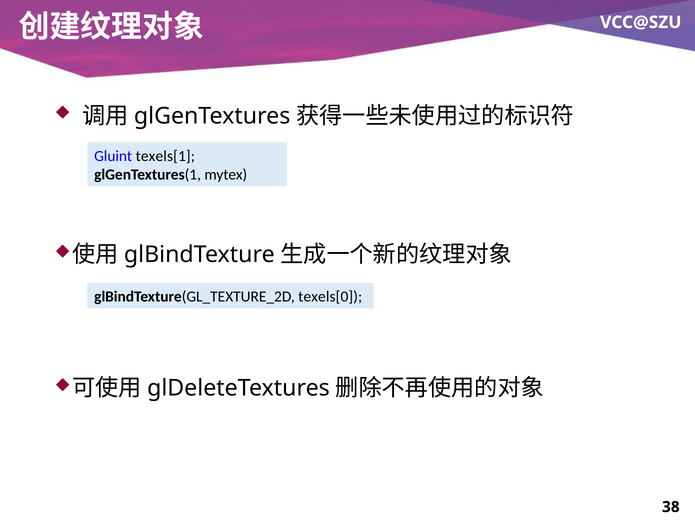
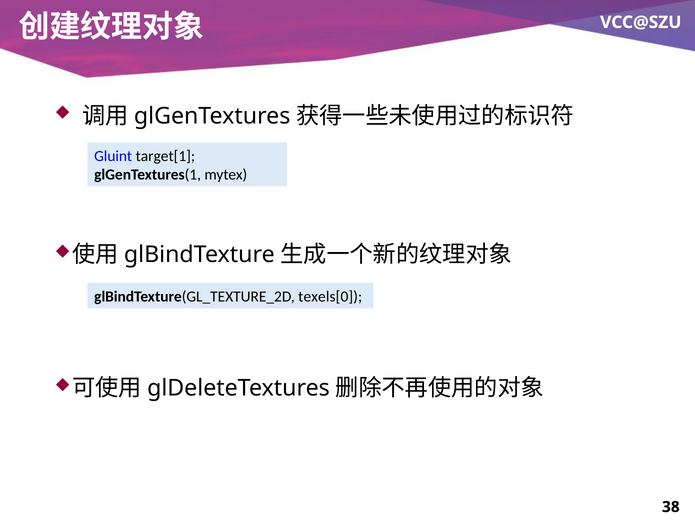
texels[1: texels[1 -> target[1
